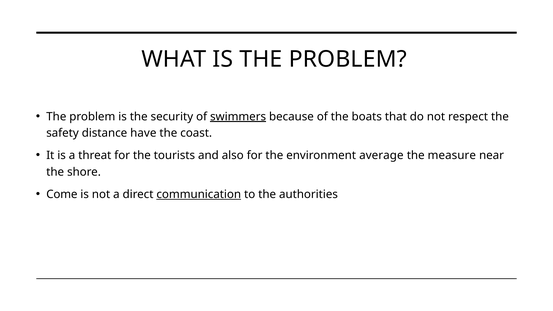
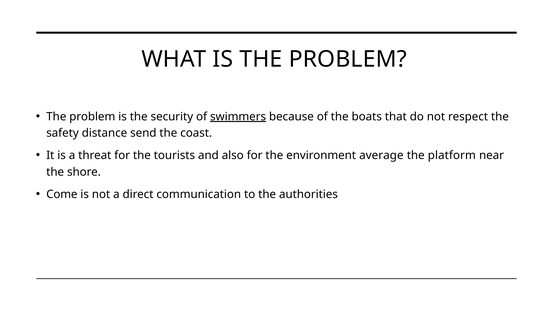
have: have -> send
measure: measure -> platform
communication underline: present -> none
